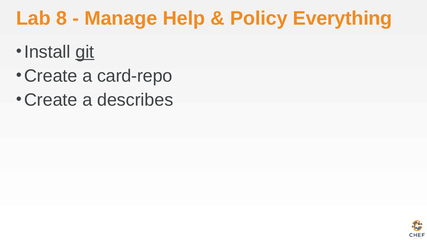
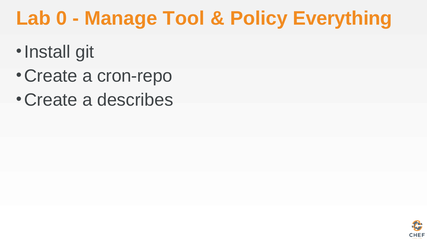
8: 8 -> 0
Help: Help -> Tool
git underline: present -> none
card-repo: card-repo -> cron-repo
